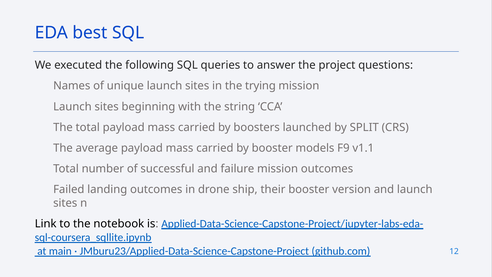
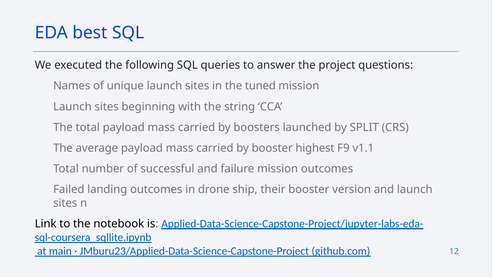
trying: trying -> tuned
models: models -> highest
